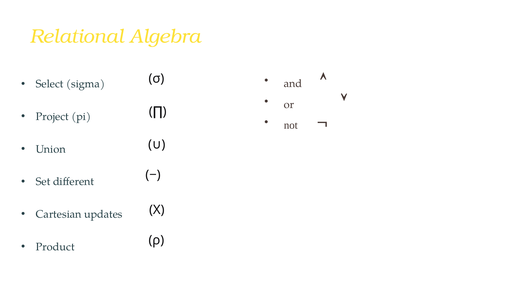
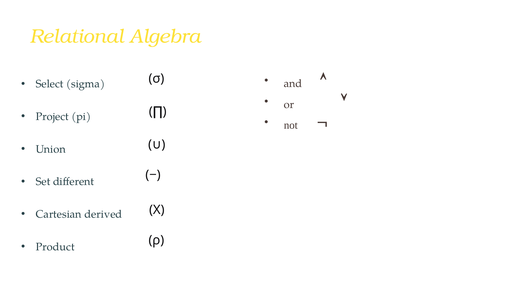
updates: updates -> derived
